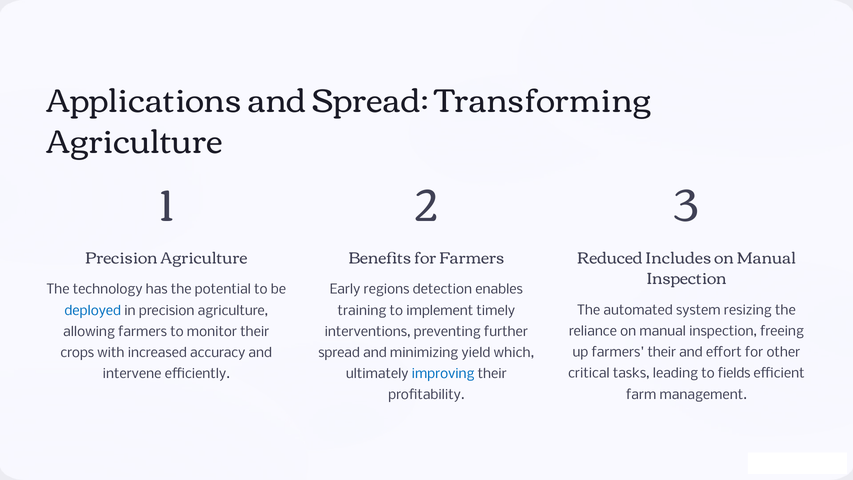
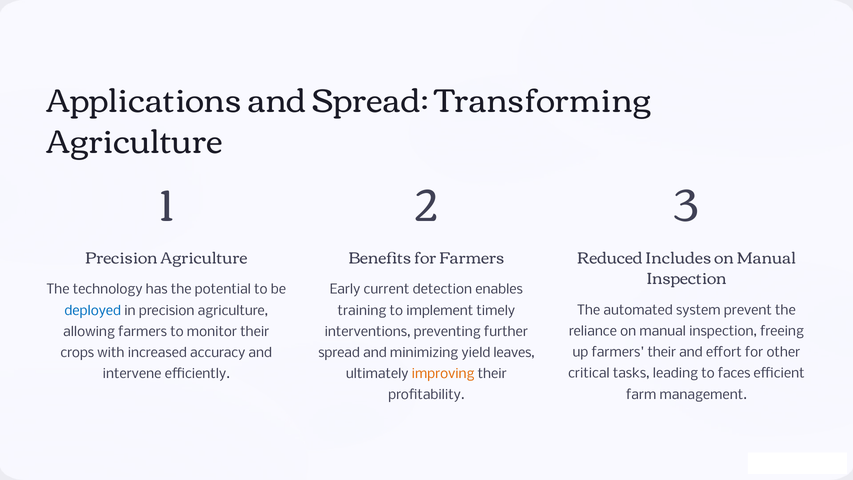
regions: regions -> current
resizing: resizing -> prevent
which: which -> leaves
fields: fields -> faces
improving colour: blue -> orange
